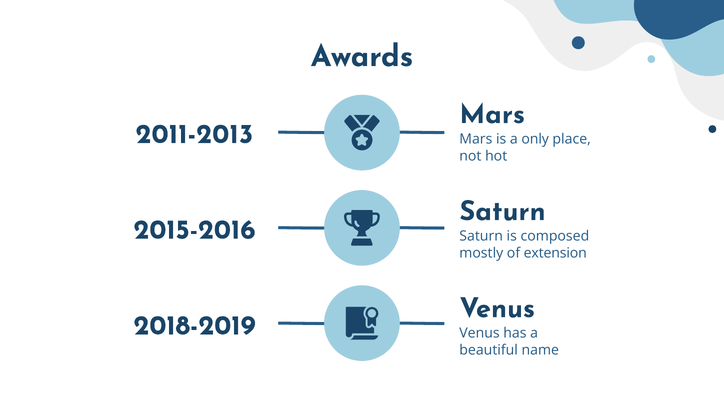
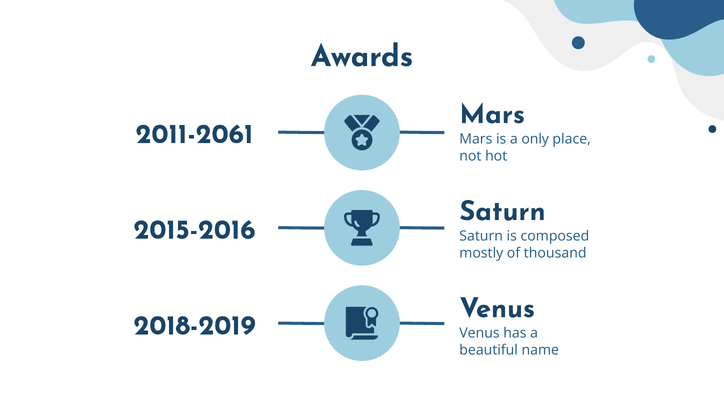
2011-2013: 2011-2013 -> 2011-2061
extension: extension -> thousand
